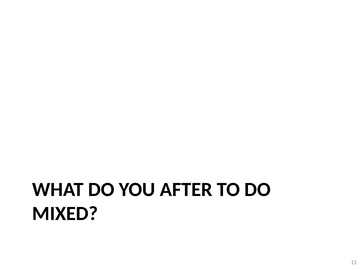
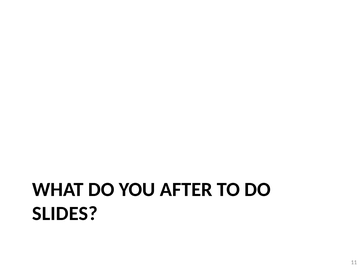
MIXED: MIXED -> SLIDES
